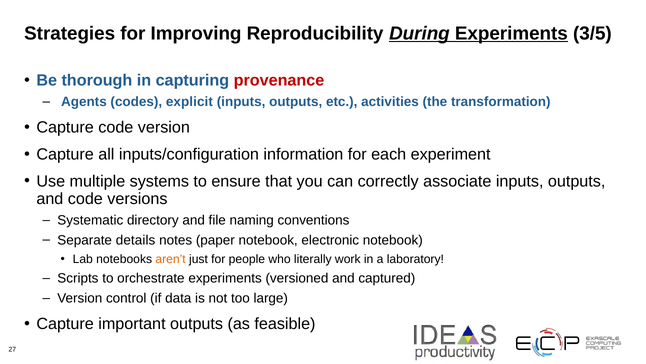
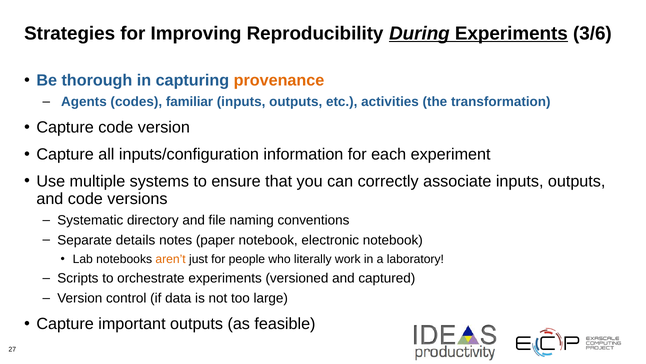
3/5: 3/5 -> 3/6
provenance colour: red -> orange
explicit: explicit -> familiar
